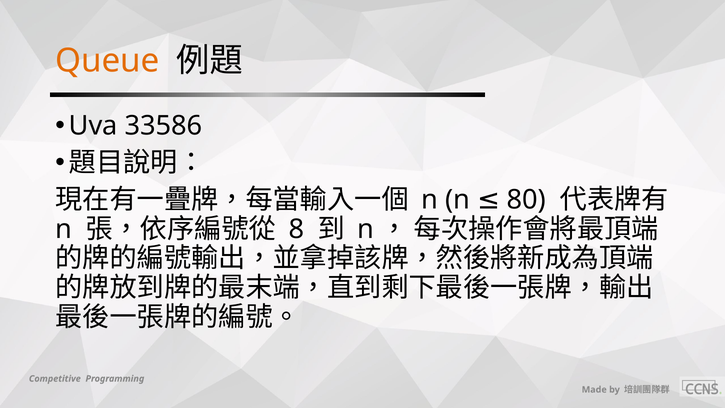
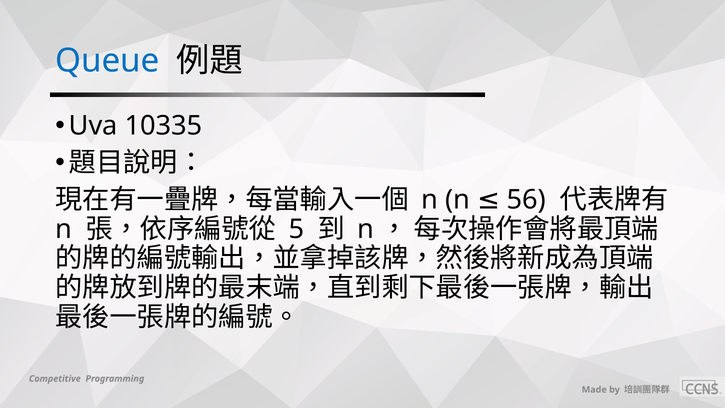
Queue colour: orange -> blue
33586: 33586 -> 10335
80: 80 -> 56
8: 8 -> 5
